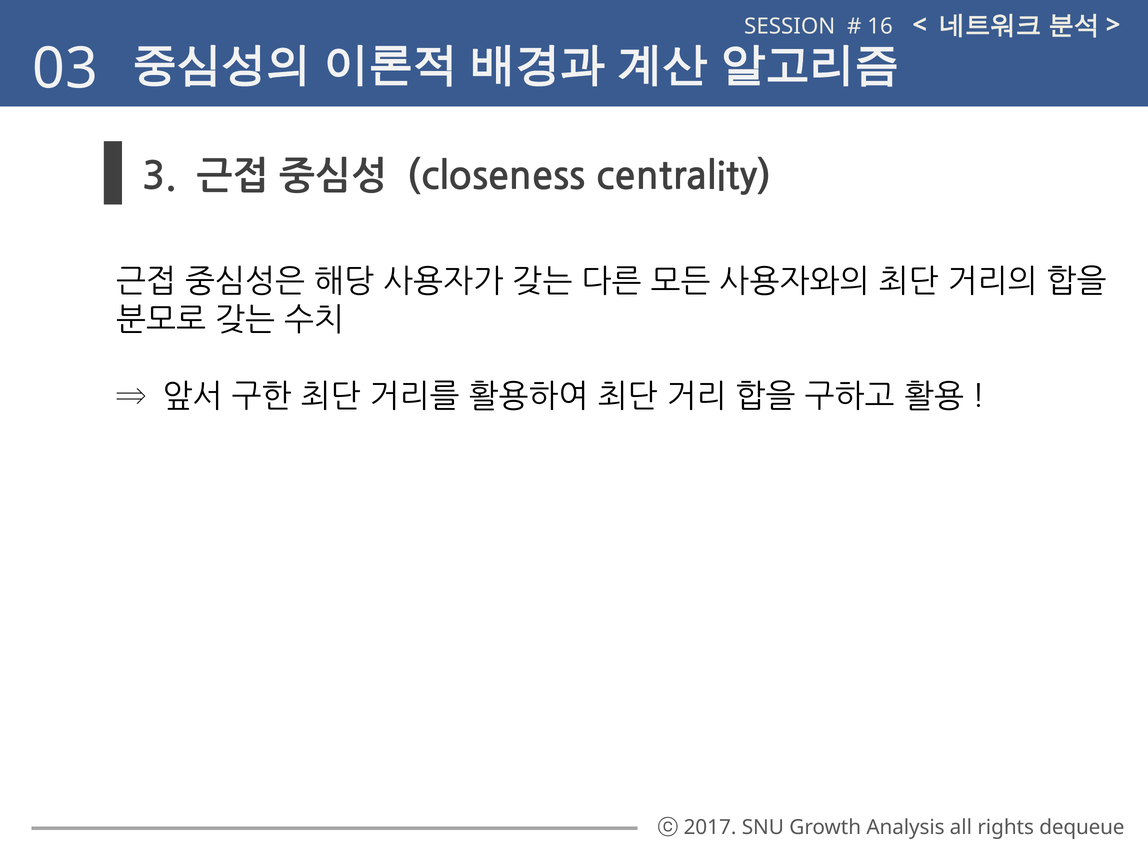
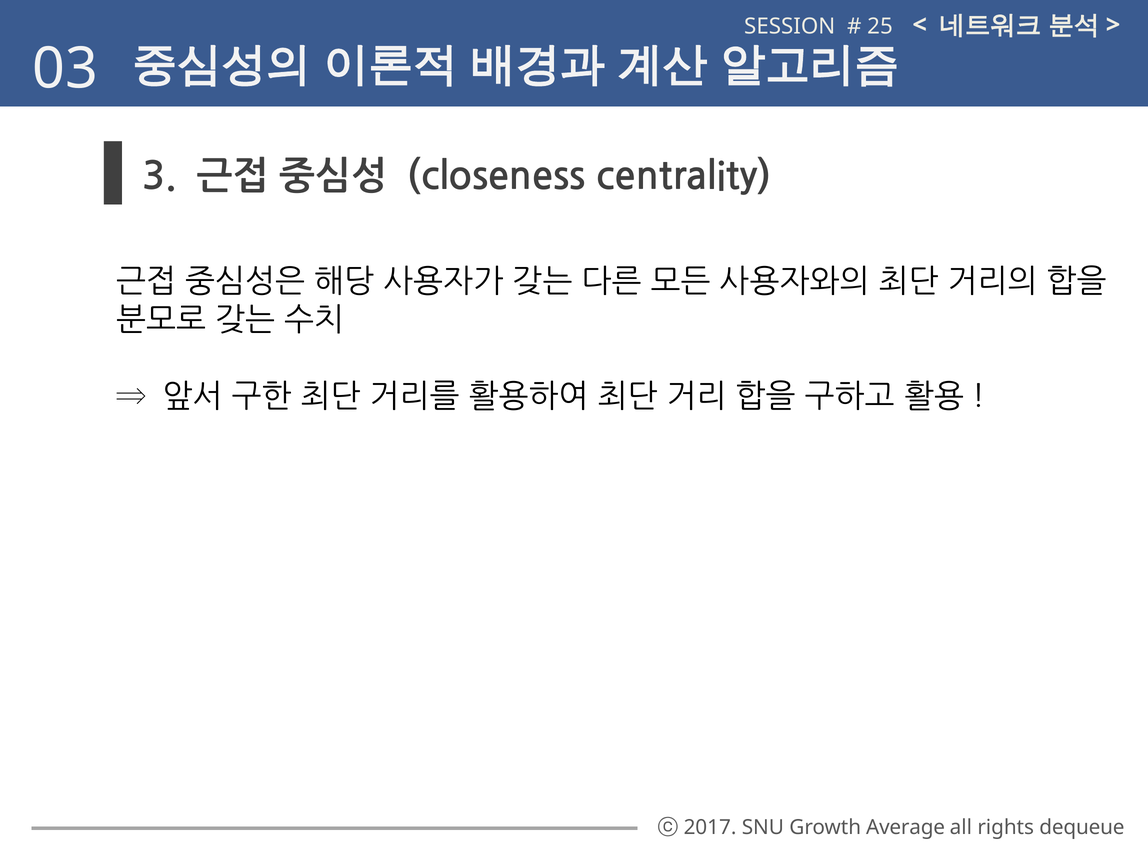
16: 16 -> 25
Analysis: Analysis -> Average
